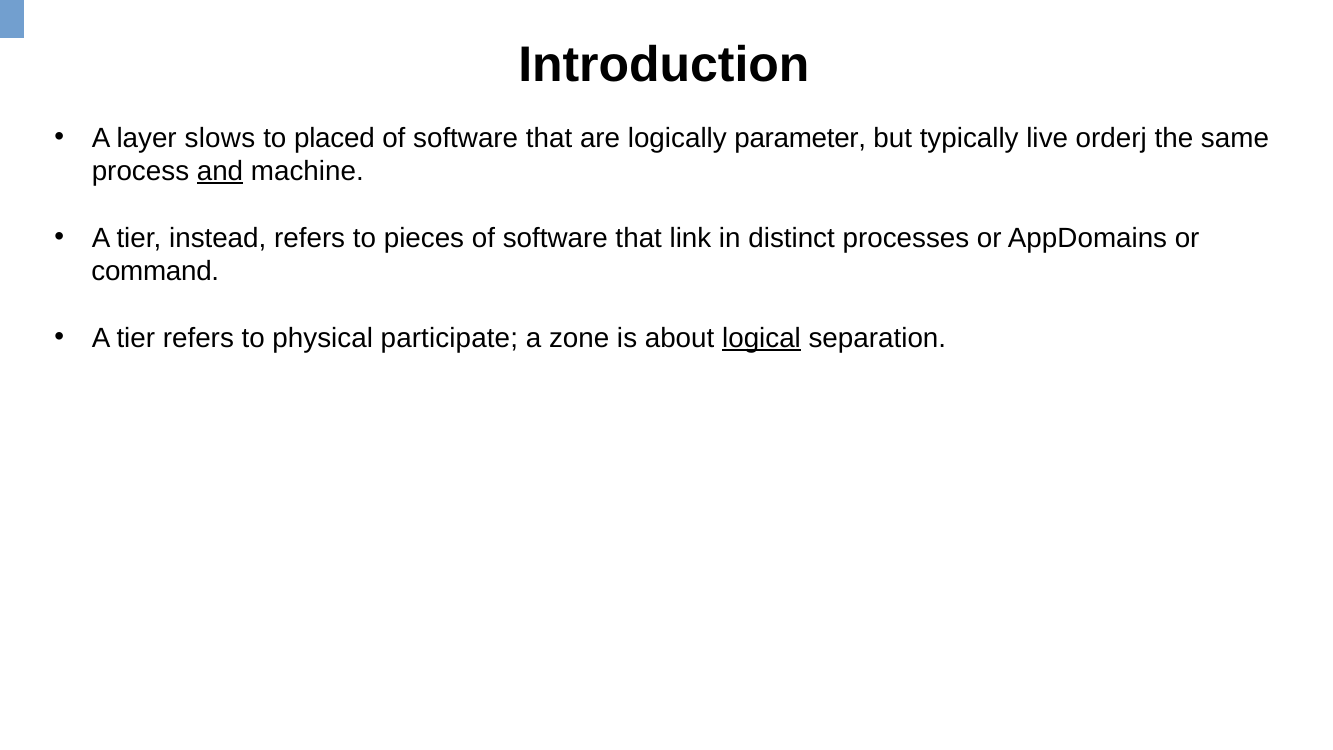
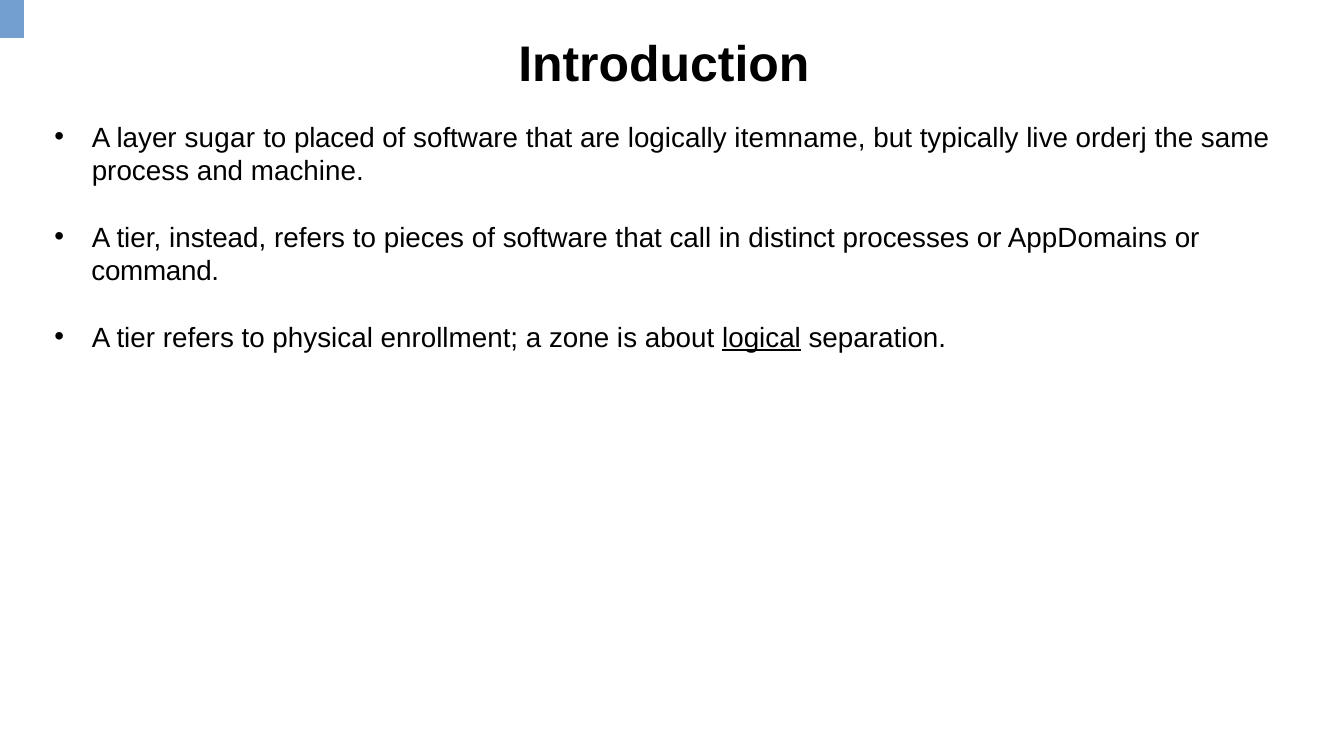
slows: slows -> sugar
parameter: parameter -> itemname
and underline: present -> none
link: link -> call
participate: participate -> enrollment
